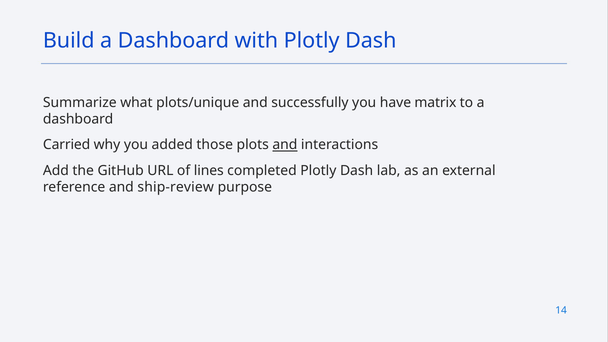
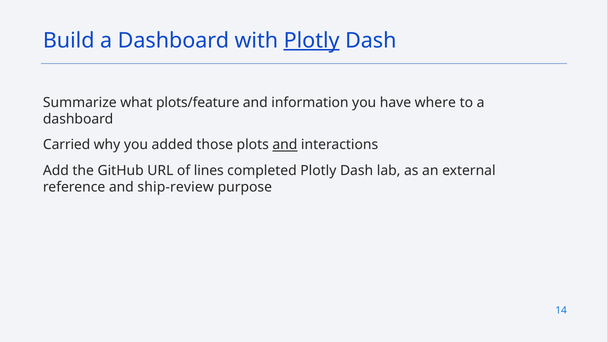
Plotly at (312, 41) underline: none -> present
plots/unique: plots/unique -> plots/feature
successfully: successfully -> information
matrix: matrix -> where
